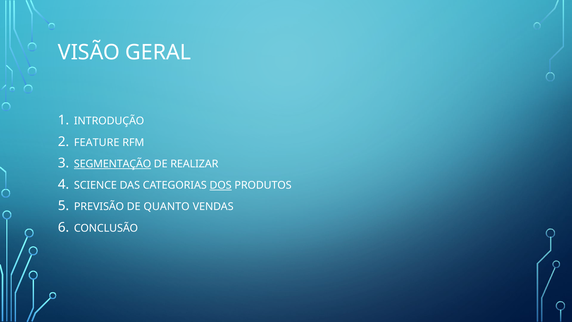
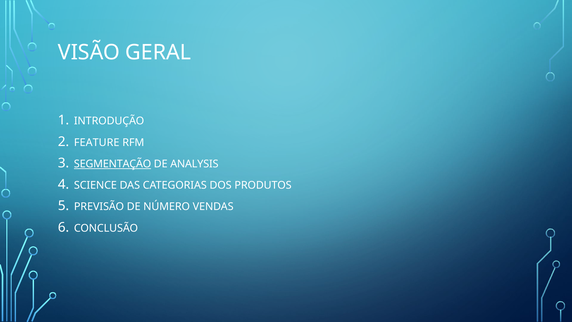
REALIZAR: REALIZAR -> ANALYSIS
DOS underline: present -> none
QUANTO: QUANTO -> NÚMERO
